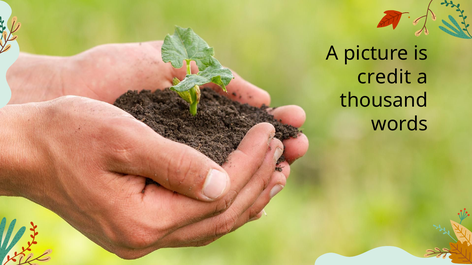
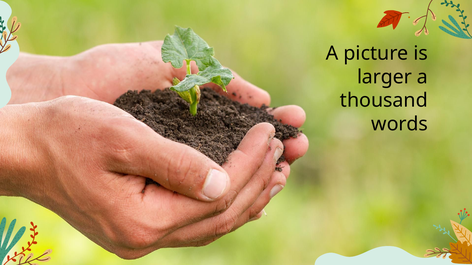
credit: credit -> larger
